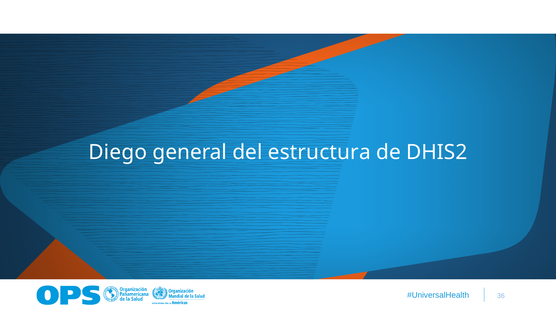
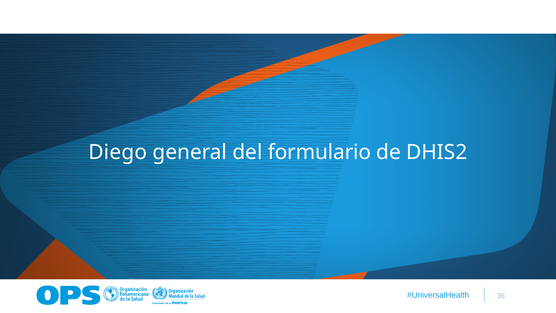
estructura: estructura -> formulario
